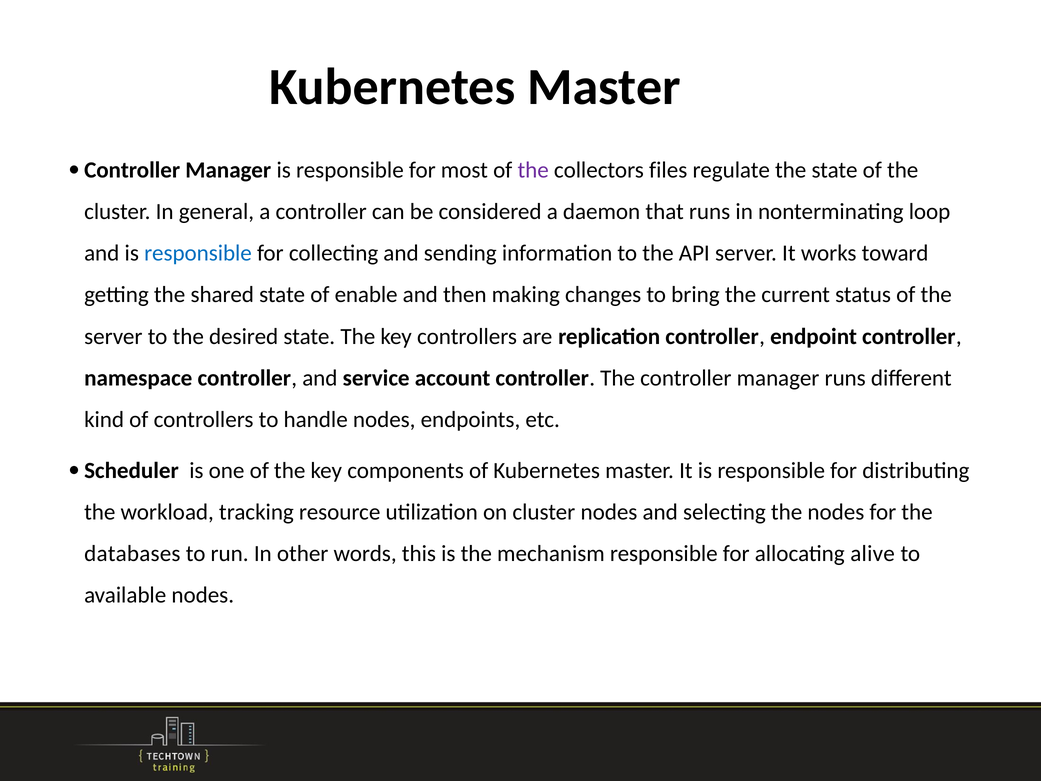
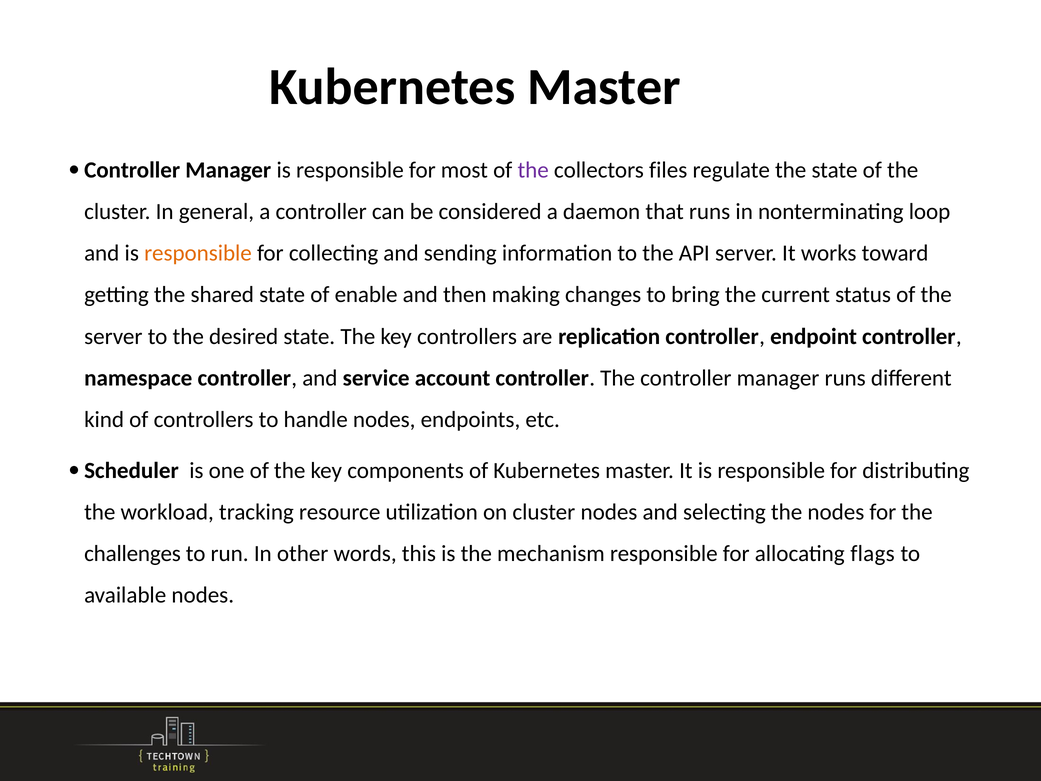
responsible at (198, 253) colour: blue -> orange
databases: databases -> challenges
alive: alive -> flags
